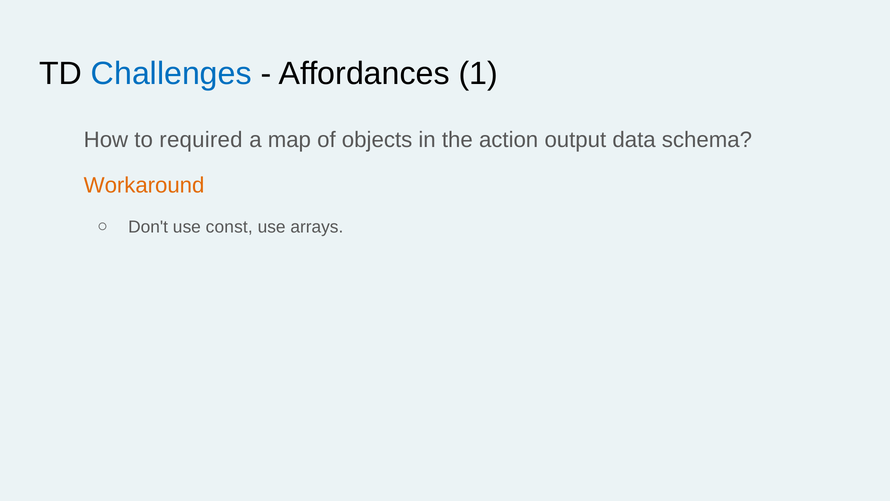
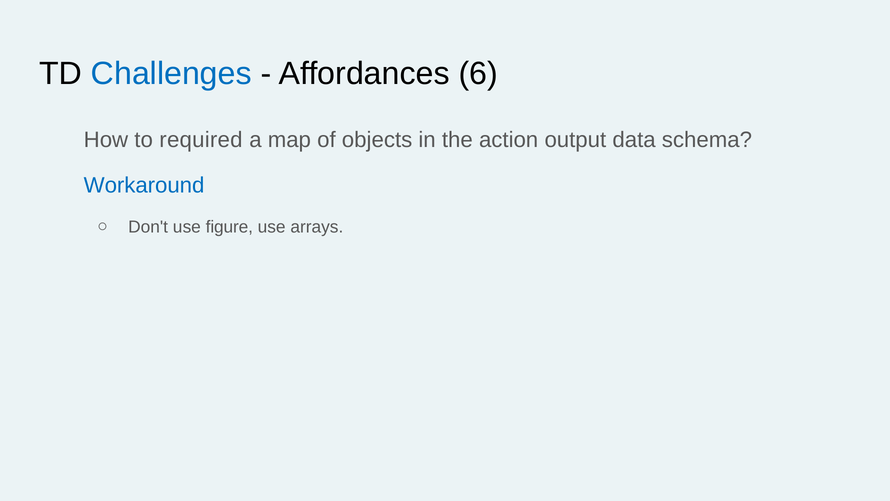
1: 1 -> 6
Workaround colour: orange -> blue
const: const -> figure
